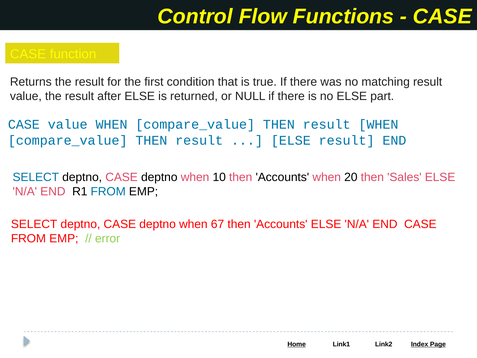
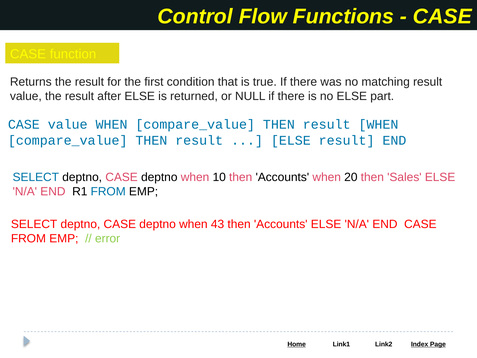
67: 67 -> 43
